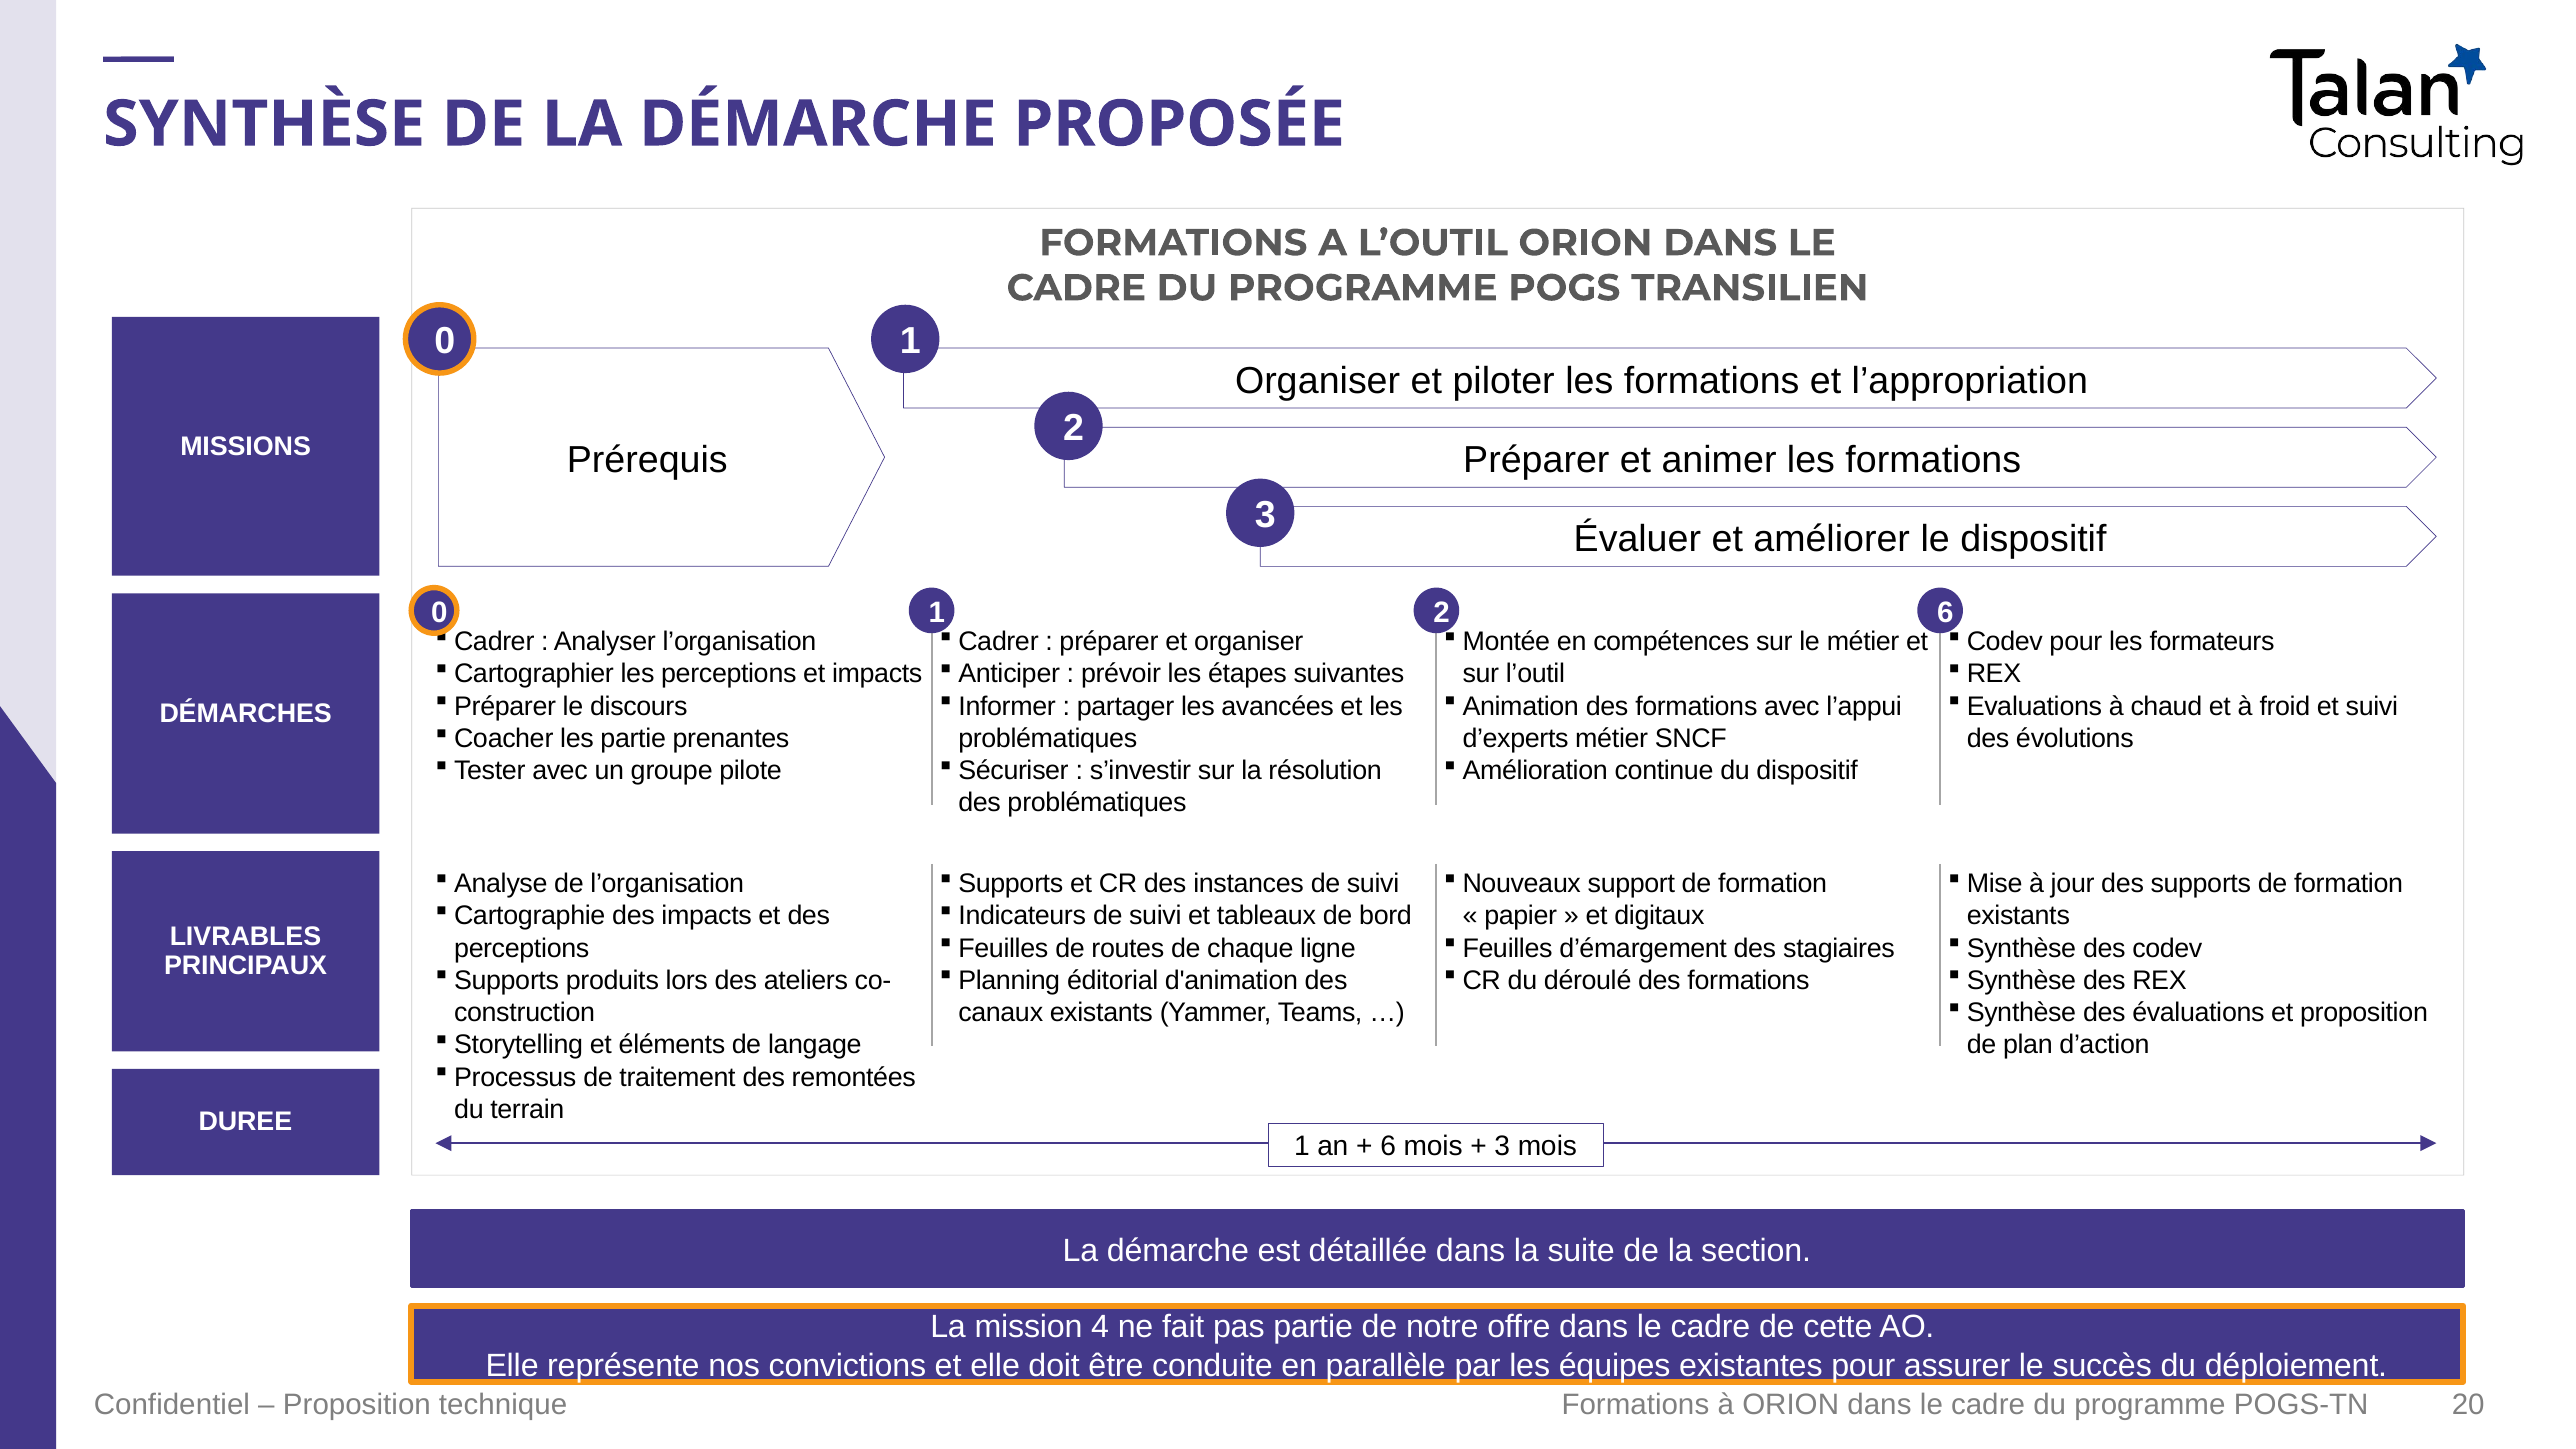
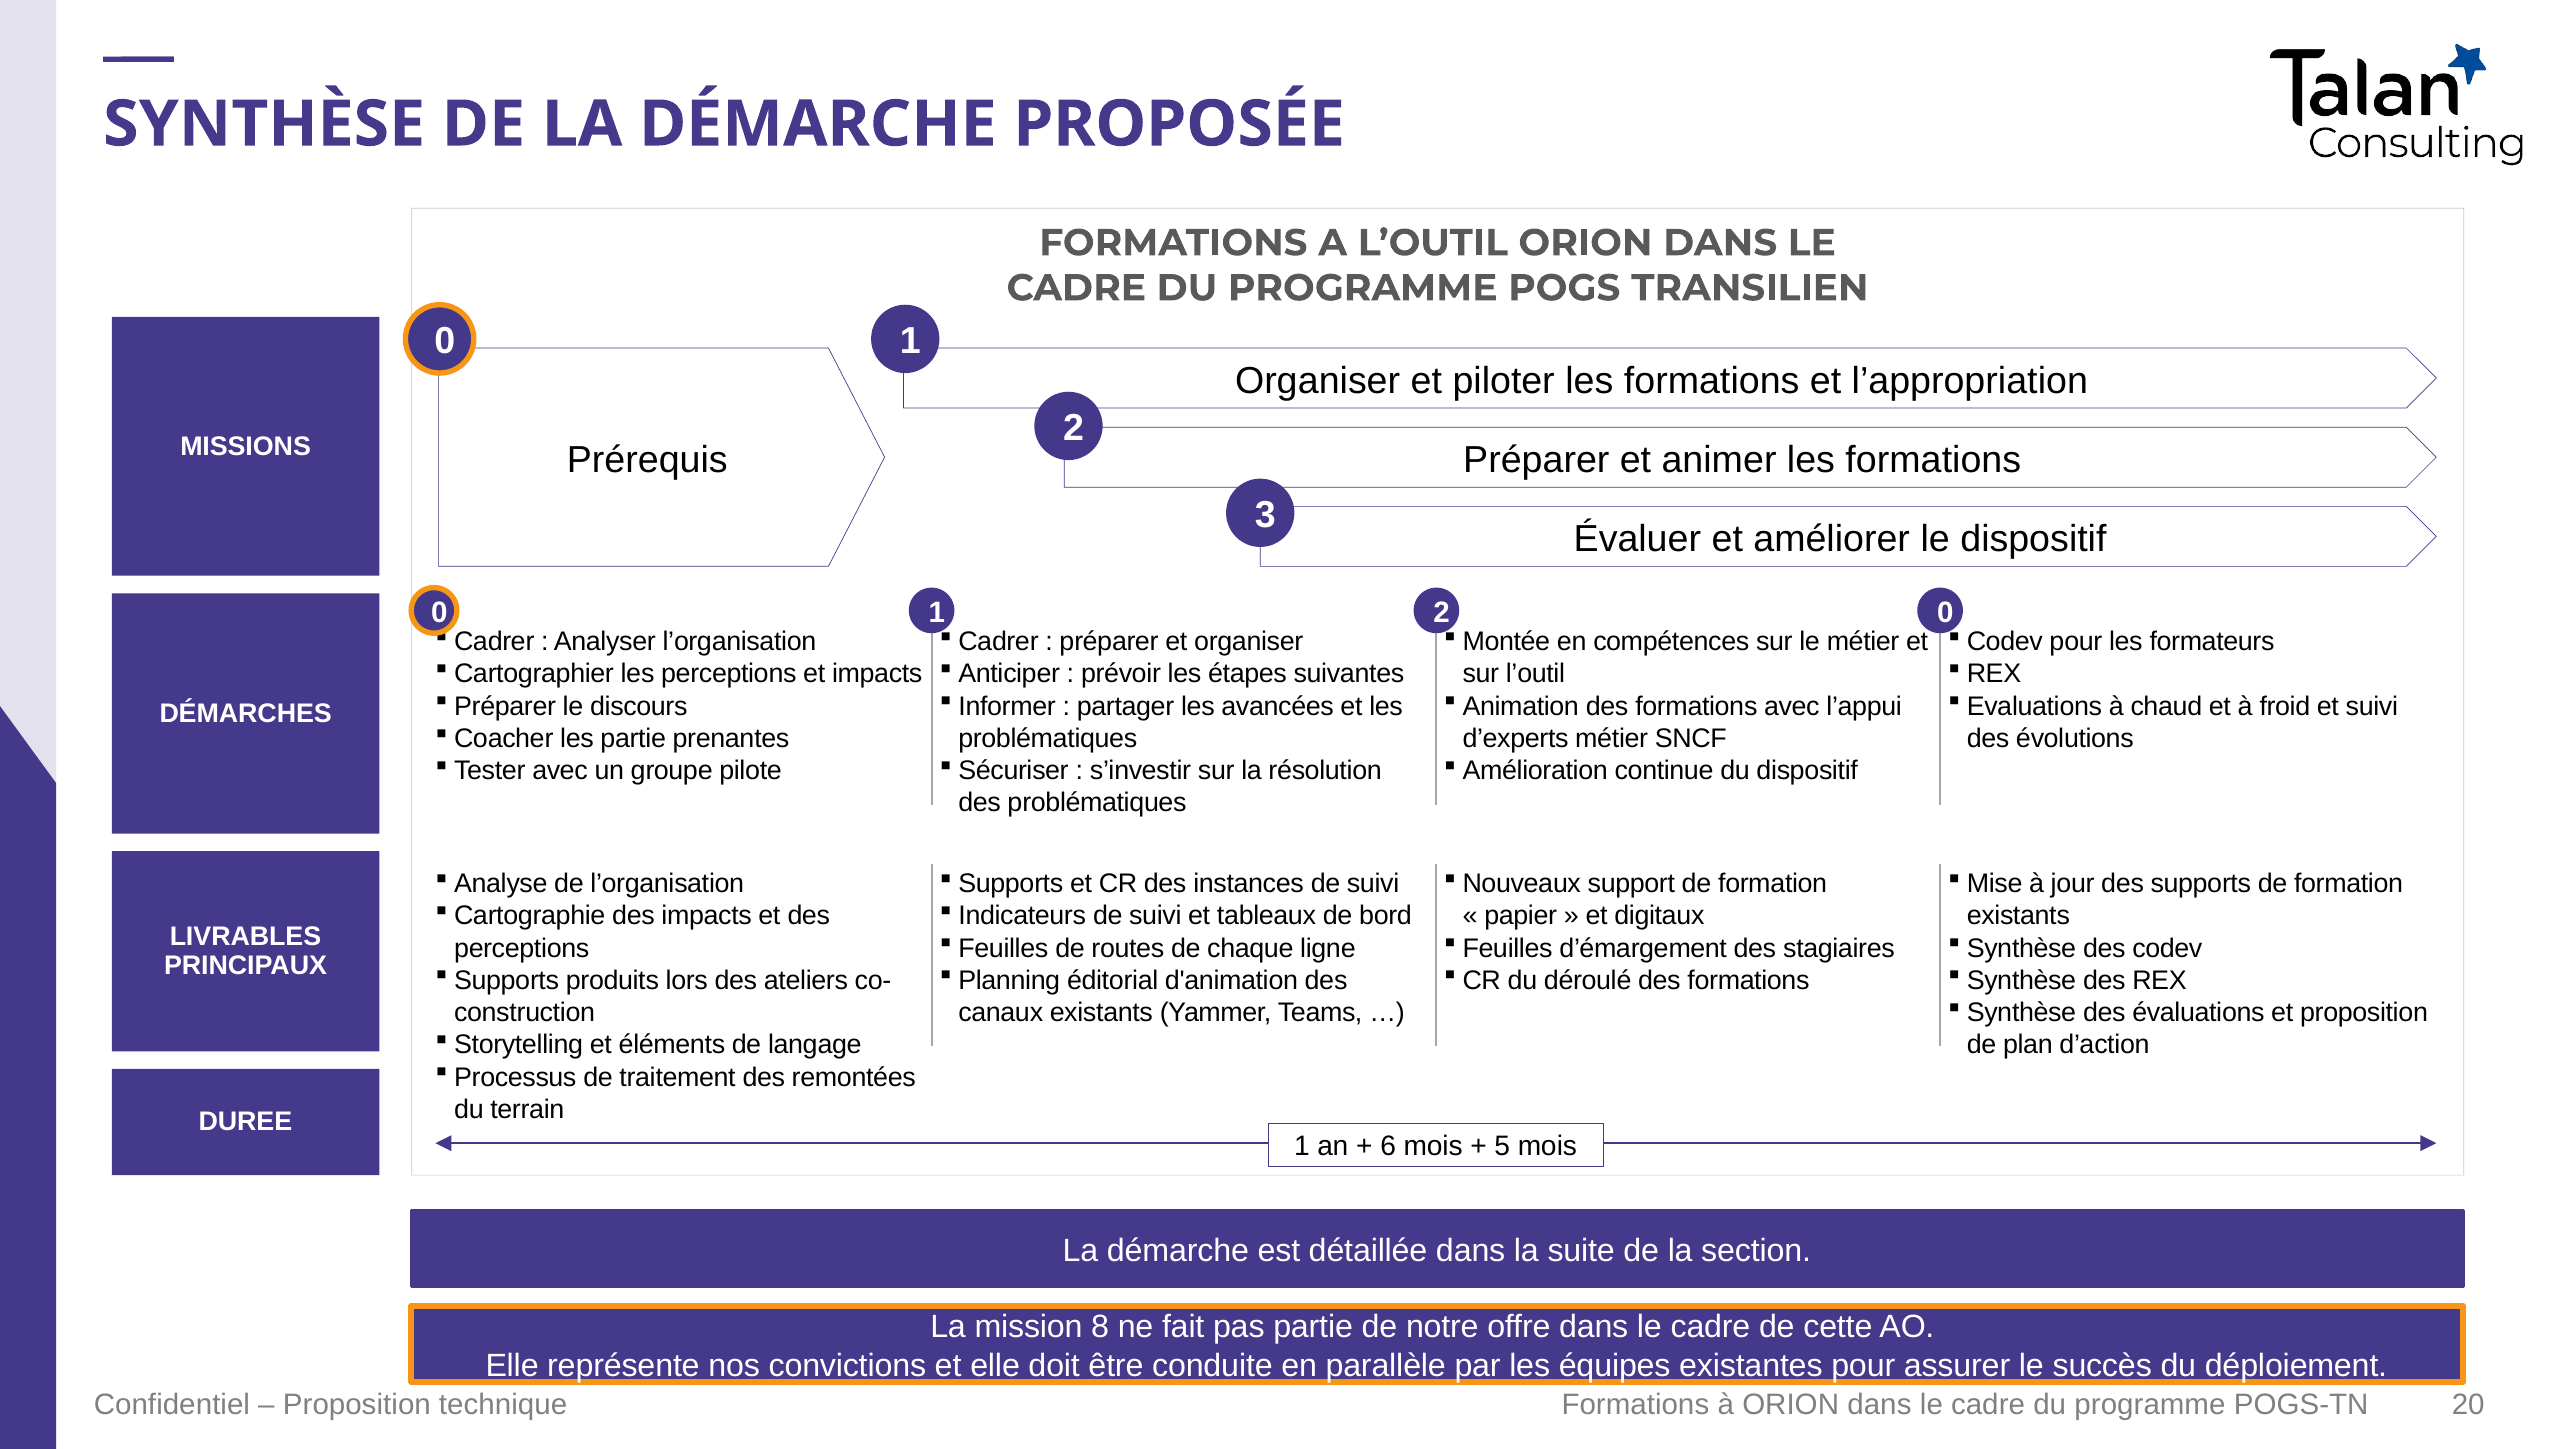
2 6: 6 -> 0
3 at (1502, 1147): 3 -> 5
4: 4 -> 8
